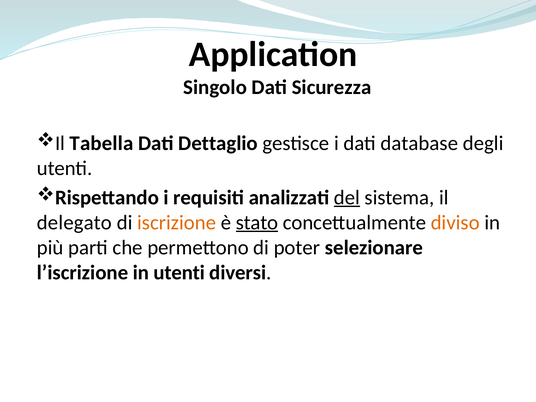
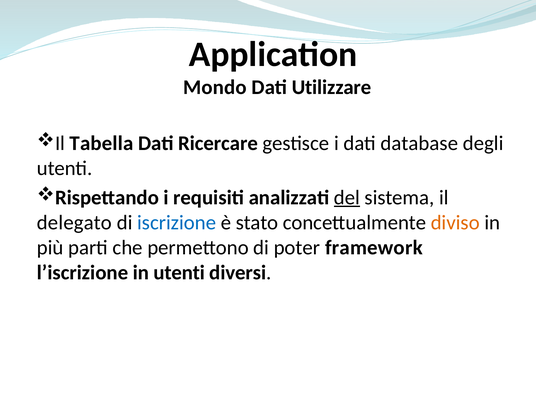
Singolo: Singolo -> Mondo
Sicurezza: Sicurezza -> Utilizzare
Dettaglio: Dettaglio -> Ricercare
iscrizione colour: orange -> blue
stato underline: present -> none
selezionare: selezionare -> framework
